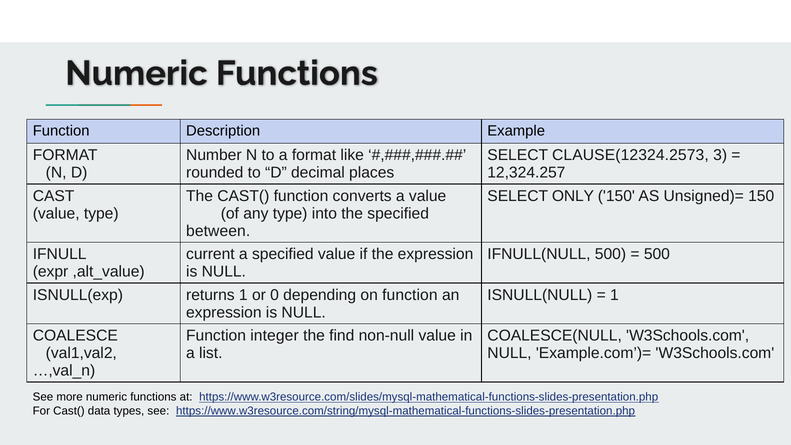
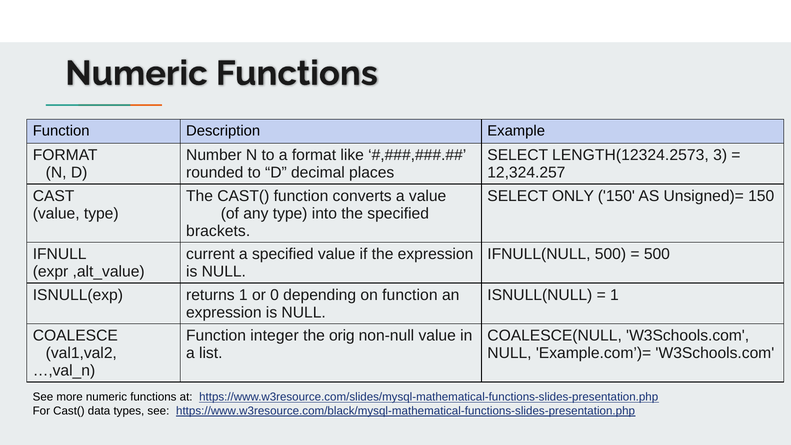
CLAUSE(12324.2573: CLAUSE(12324.2573 -> LENGTH(12324.2573
between: between -> brackets
find: find -> orig
https://www.w3resource.com/string/mysql-mathematical-functions-slides-presentation.php: https://www.w3resource.com/string/mysql-mathematical-functions-slides-presentation.php -> https://www.w3resource.com/black/mysql-mathematical-functions-slides-presentation.php
